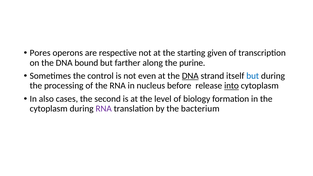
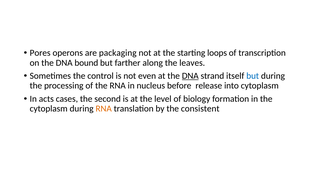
respective: respective -> packaging
given: given -> loops
purine: purine -> leaves
into underline: present -> none
also: also -> acts
RNA at (104, 109) colour: purple -> orange
bacterium: bacterium -> consistent
